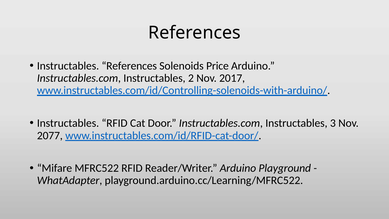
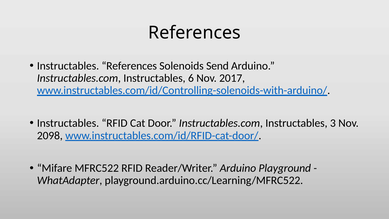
Price: Price -> Send
2: 2 -> 6
2077: 2077 -> 2098
